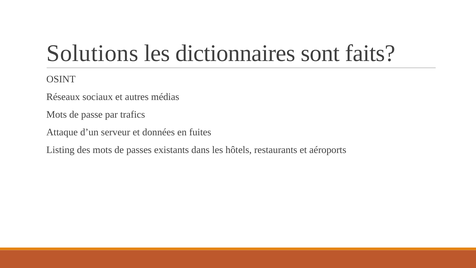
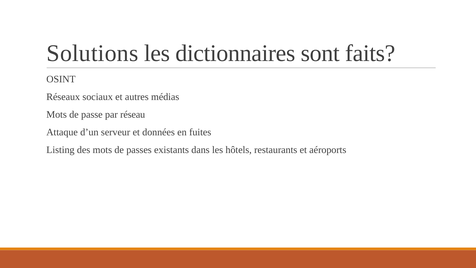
trafics: trafics -> réseau
